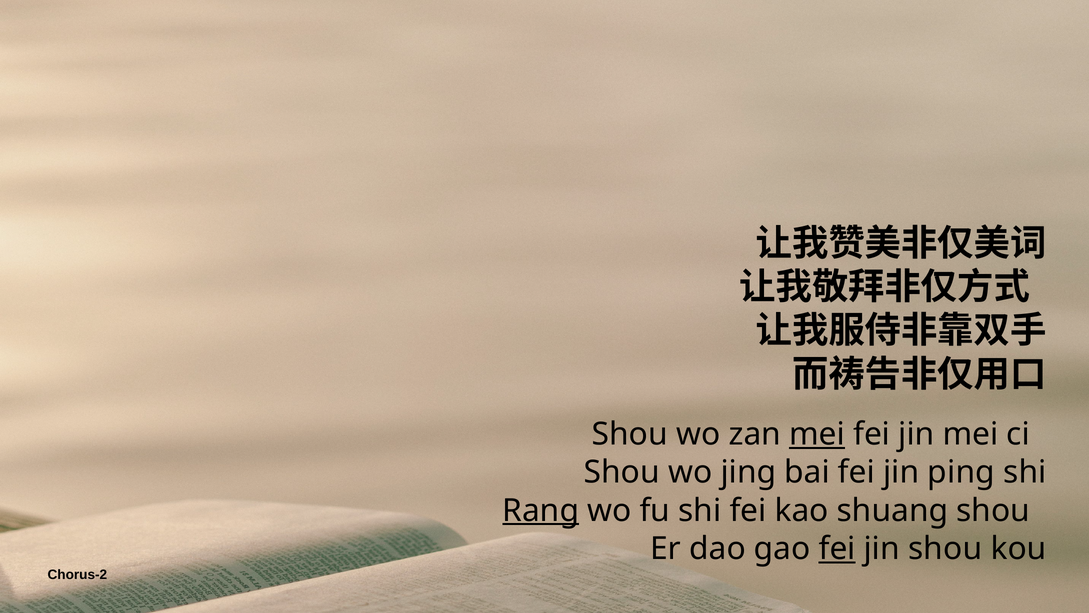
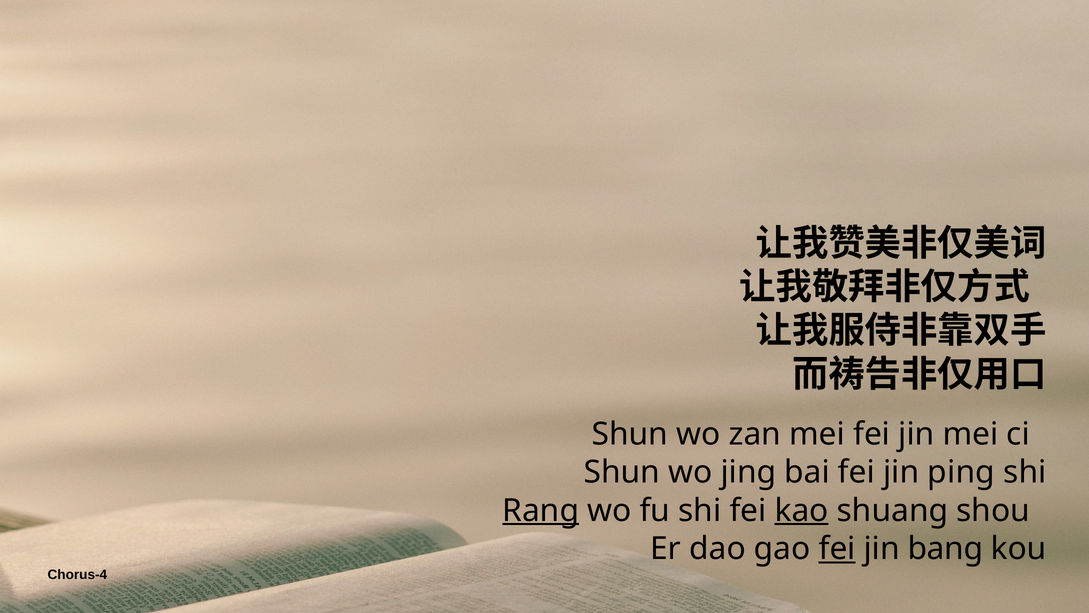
Shou at (630, 434): Shou -> Shun
mei at (817, 434) underline: present -> none
Shou at (622, 472): Shou -> Shun
kao underline: none -> present
jin shou: shou -> bang
Chorus-2: Chorus-2 -> Chorus-4
